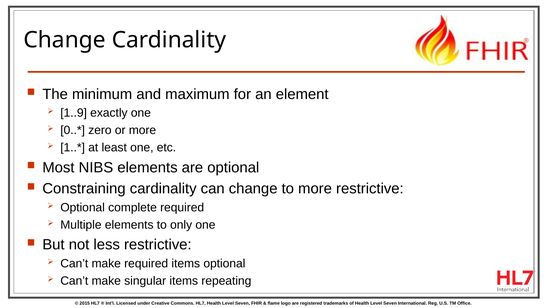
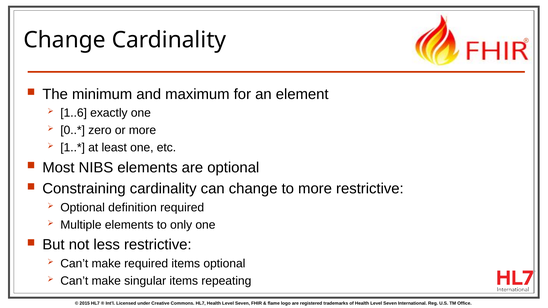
1..9: 1..9 -> 1..6
complete: complete -> definition
